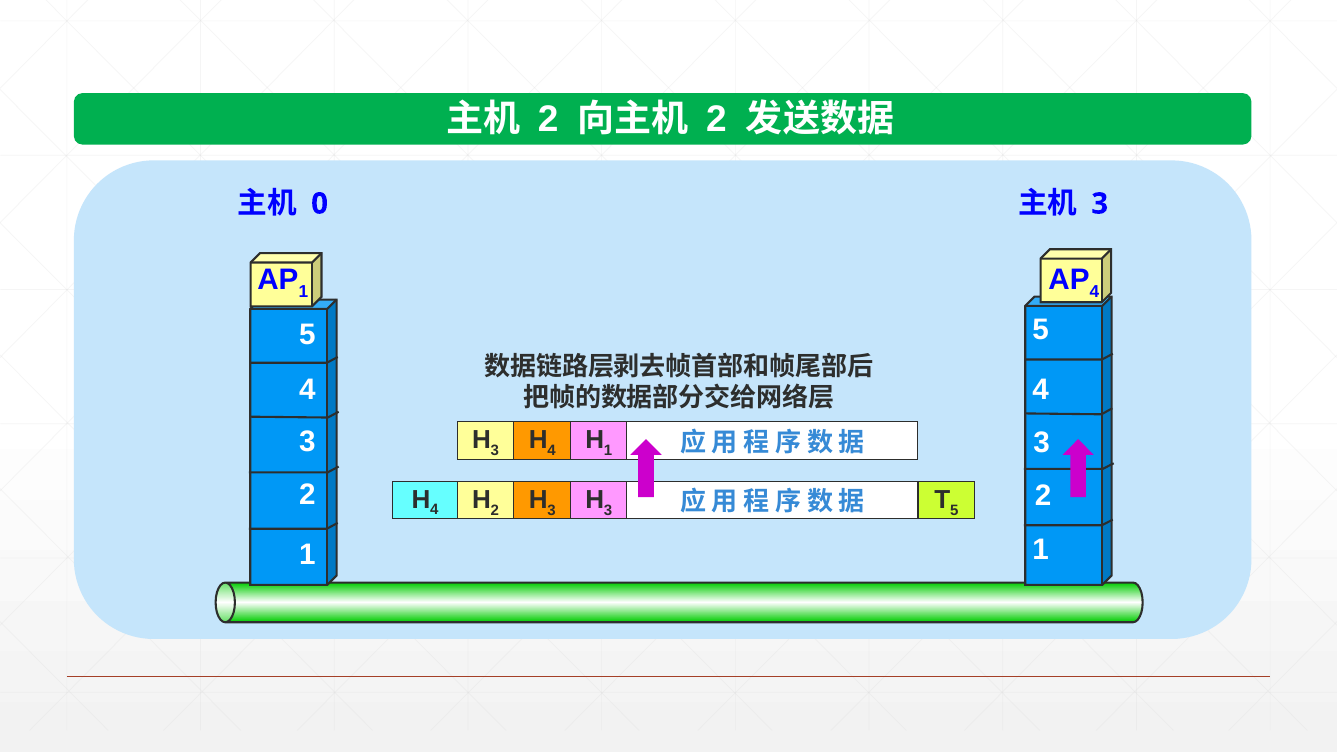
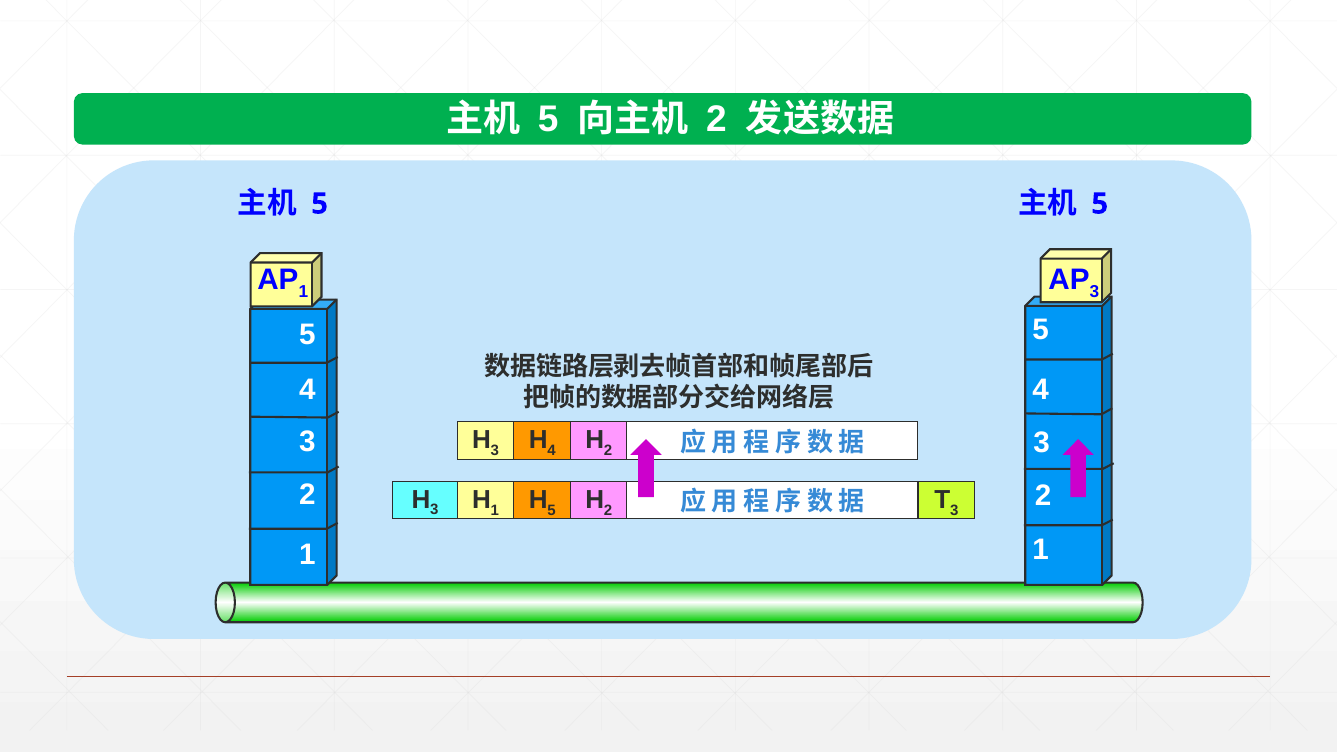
2 at (548, 119): 2 -> 5
0 at (320, 204): 0 -> 5
3 at (1100, 204): 3 -> 5
4 at (1094, 291): 4 -> 3
1 at (608, 450): 1 -> 2
4 at (434, 510): 4 -> 3
5 at (954, 510): 5 -> 3
2 at (495, 510): 2 -> 1
3 at (552, 510): 3 -> 5
3 at (608, 510): 3 -> 2
